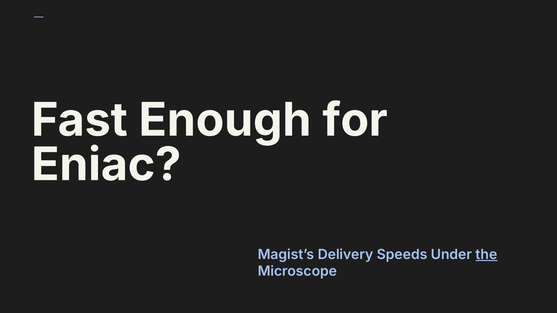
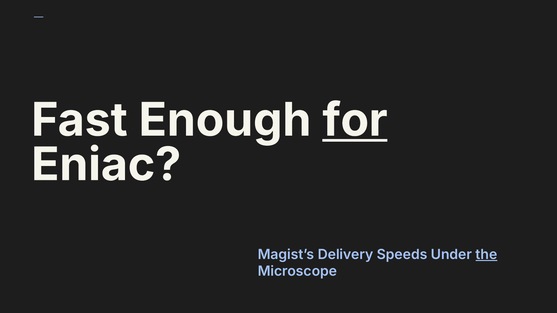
for underline: none -> present
